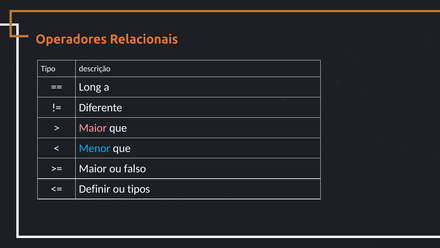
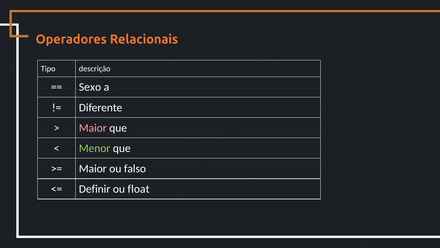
Long: Long -> Sexo
Menor colour: light blue -> light green
tipos: tipos -> float
